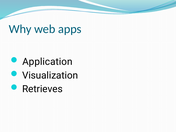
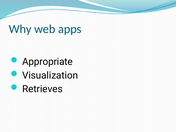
Application: Application -> Appropriate
